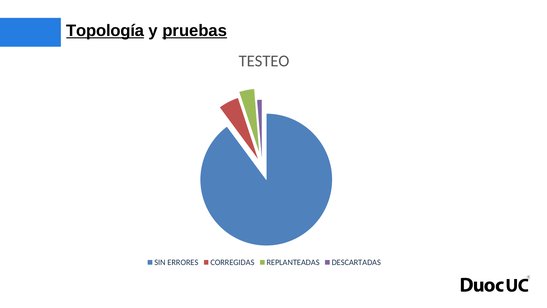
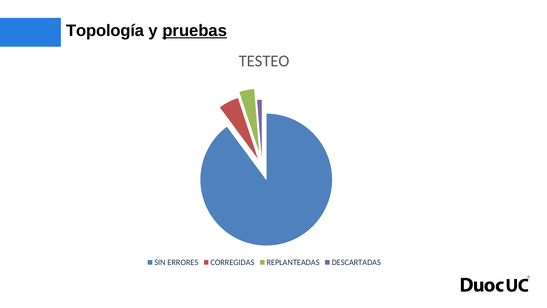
Topología underline: present -> none
